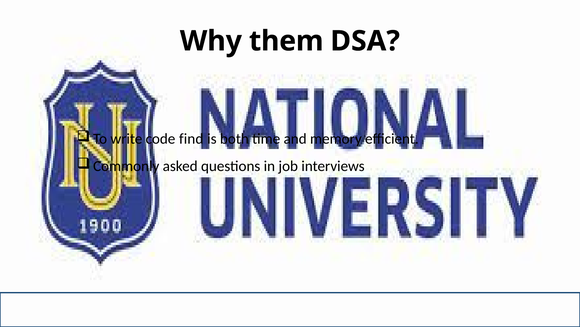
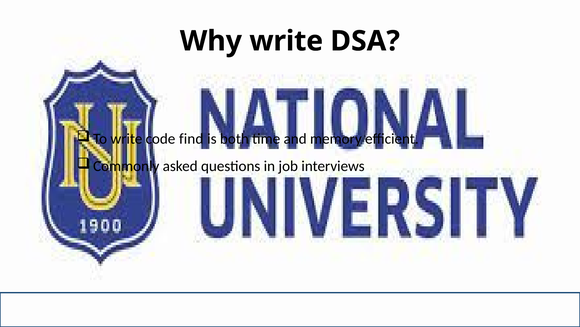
Why them: them -> write
